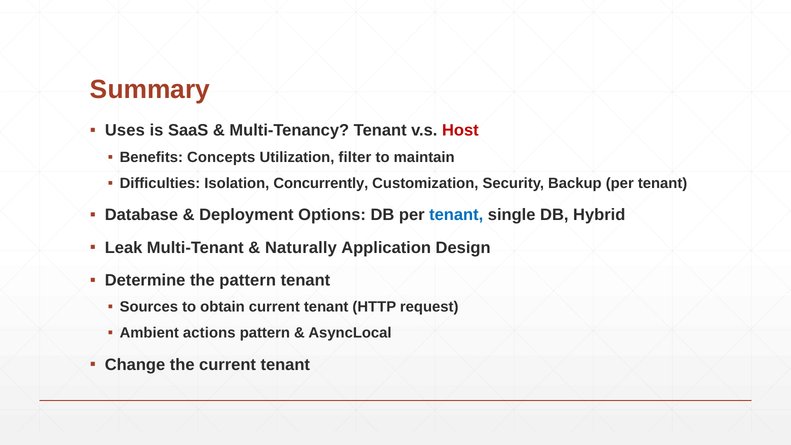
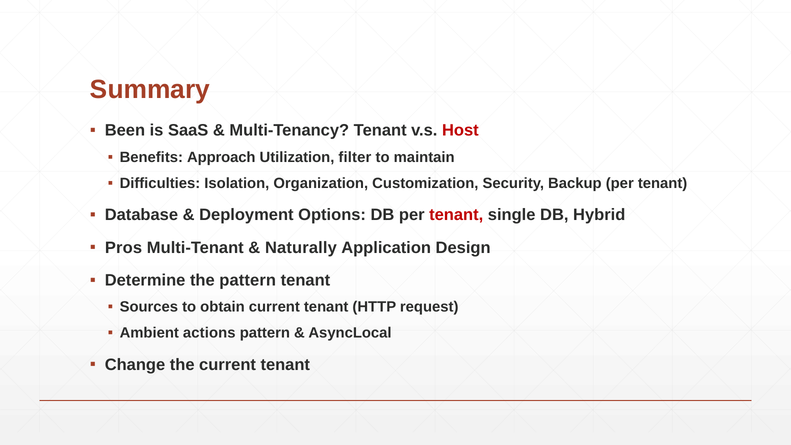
Uses: Uses -> Been
Concepts: Concepts -> Approach
Concurrently: Concurrently -> Organization
tenant at (456, 215) colour: blue -> red
Leak: Leak -> Pros
